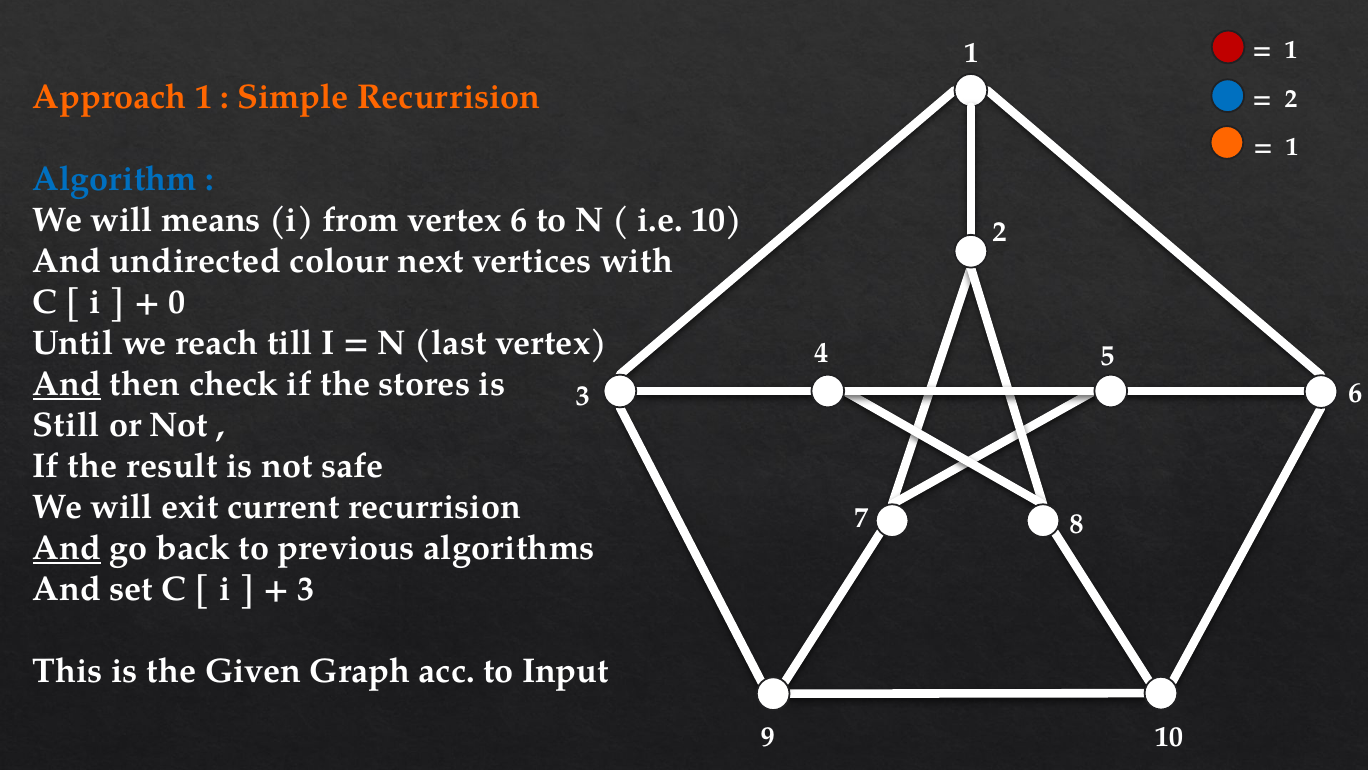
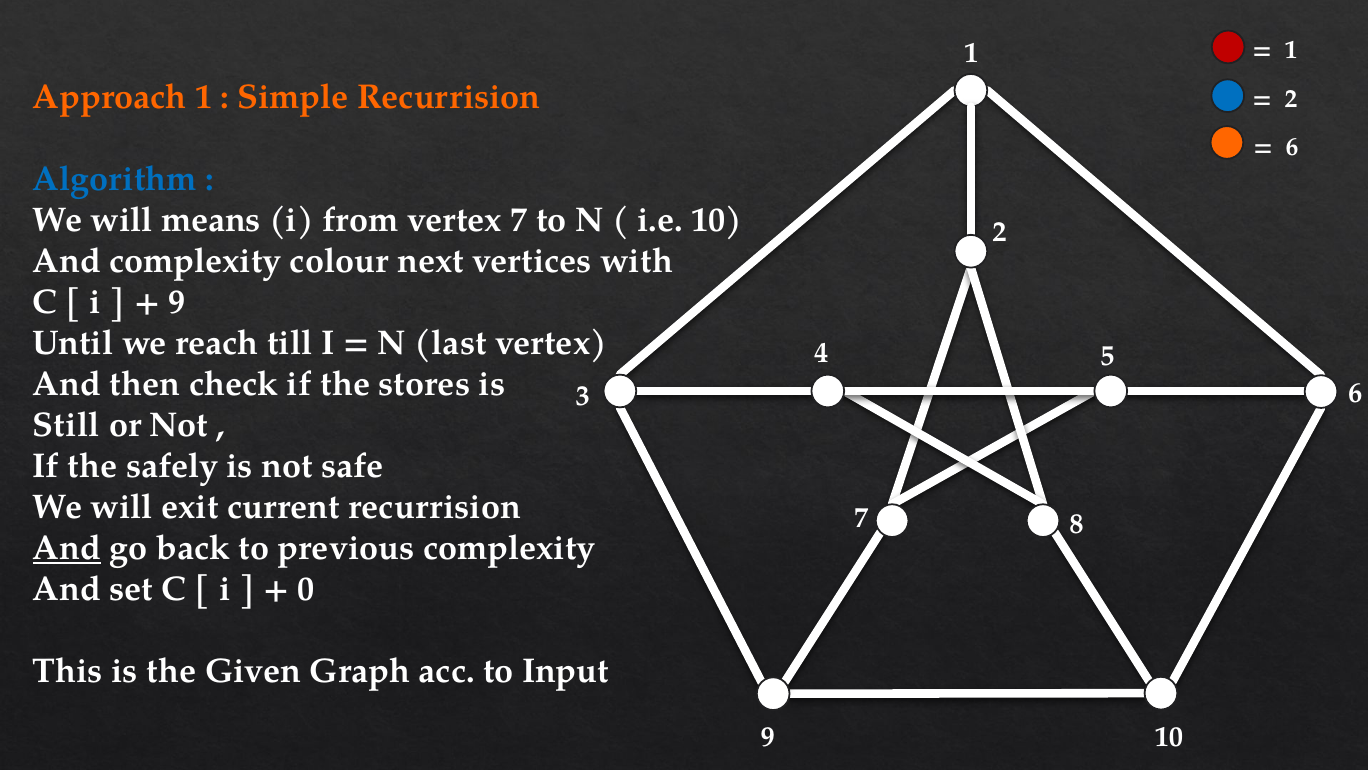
1 at (1292, 147): 1 -> 6
vertex 6: 6 -> 7
And undirected: undirected -> complexity
0 at (177, 302): 0 -> 9
And at (67, 384) underline: present -> none
result: result -> safely
previous algorithms: algorithms -> complexity
3 at (306, 589): 3 -> 0
